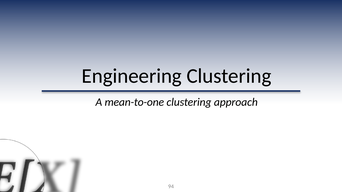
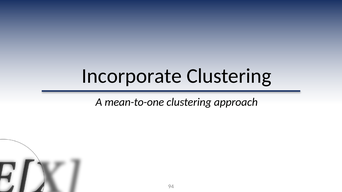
Engineering: Engineering -> Incorporate
